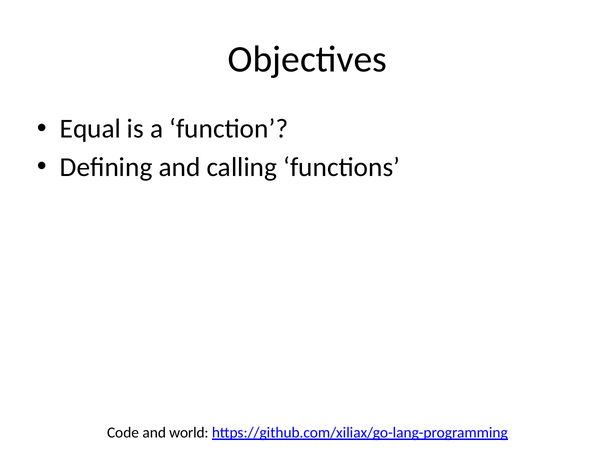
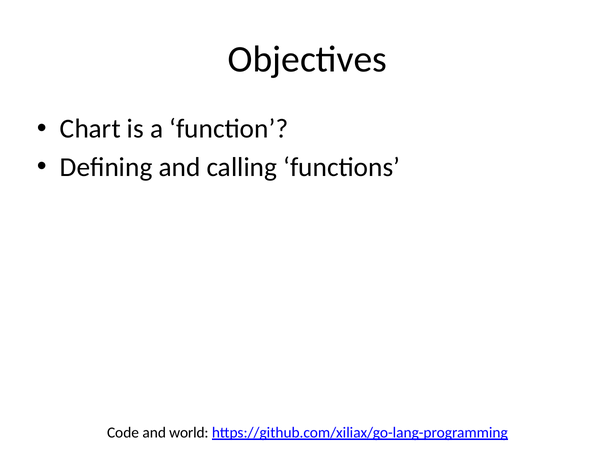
Equal: Equal -> Chart
